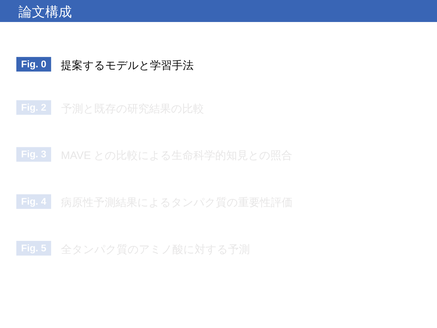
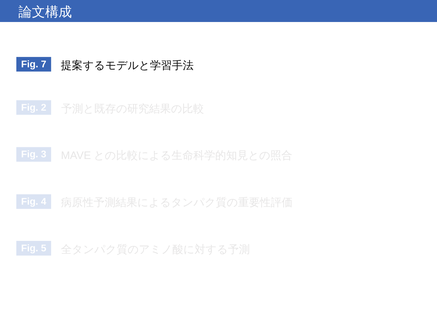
0: 0 -> 7
